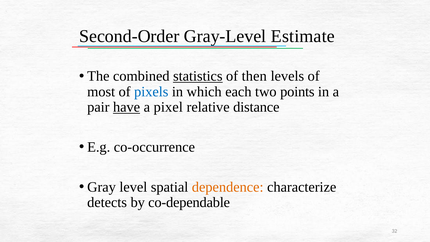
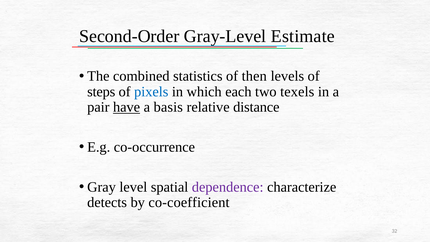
statistics underline: present -> none
most: most -> steps
points: points -> texels
pixel: pixel -> basis
dependence colour: orange -> purple
co-dependable: co-dependable -> co-coefficient
